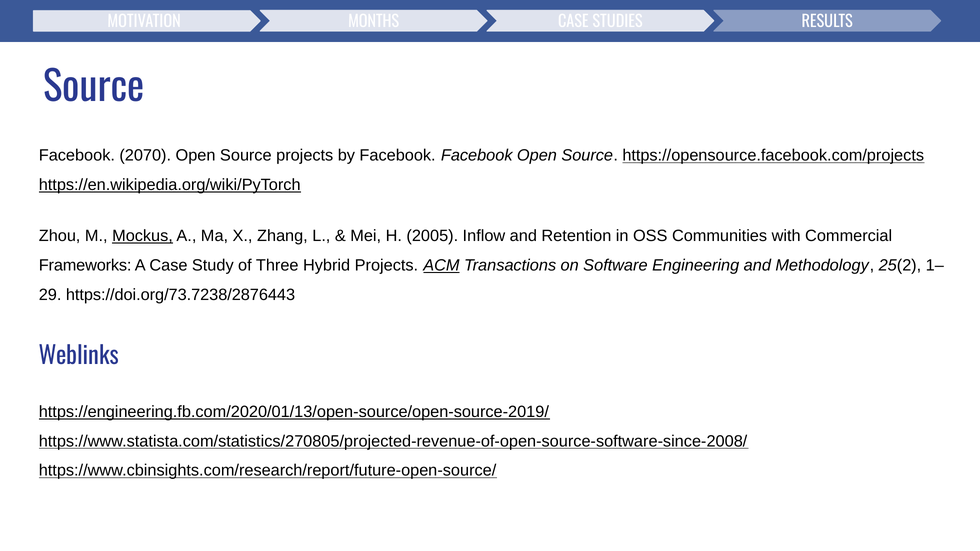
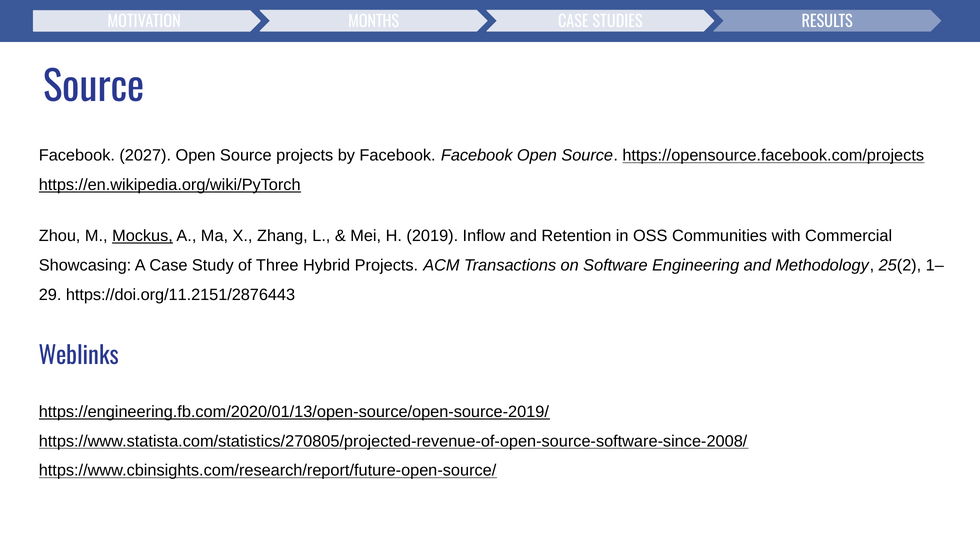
2070: 2070 -> 2027
2005: 2005 -> 2019
Frameworks: Frameworks -> Showcasing
ACM underline: present -> none
https://doi.org/73.7238/2876443: https://doi.org/73.7238/2876443 -> https://doi.org/11.2151/2876443
